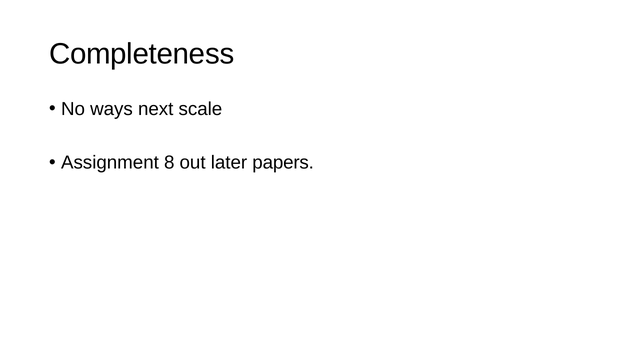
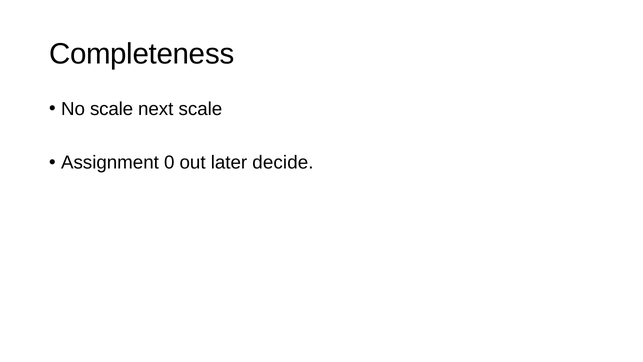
No ways: ways -> scale
8: 8 -> 0
papers: papers -> decide
